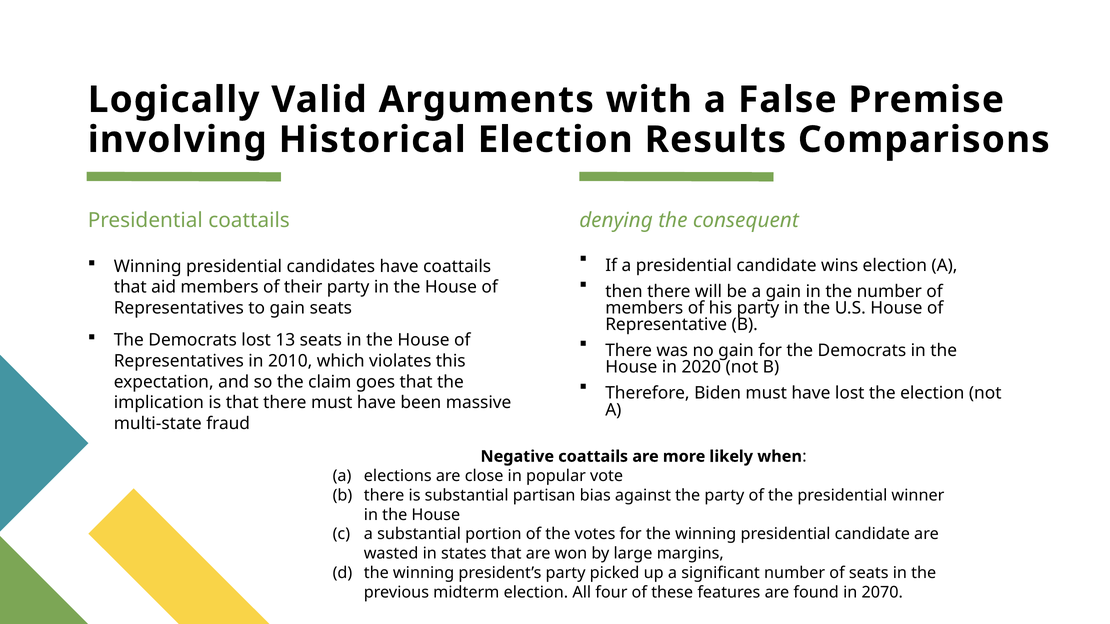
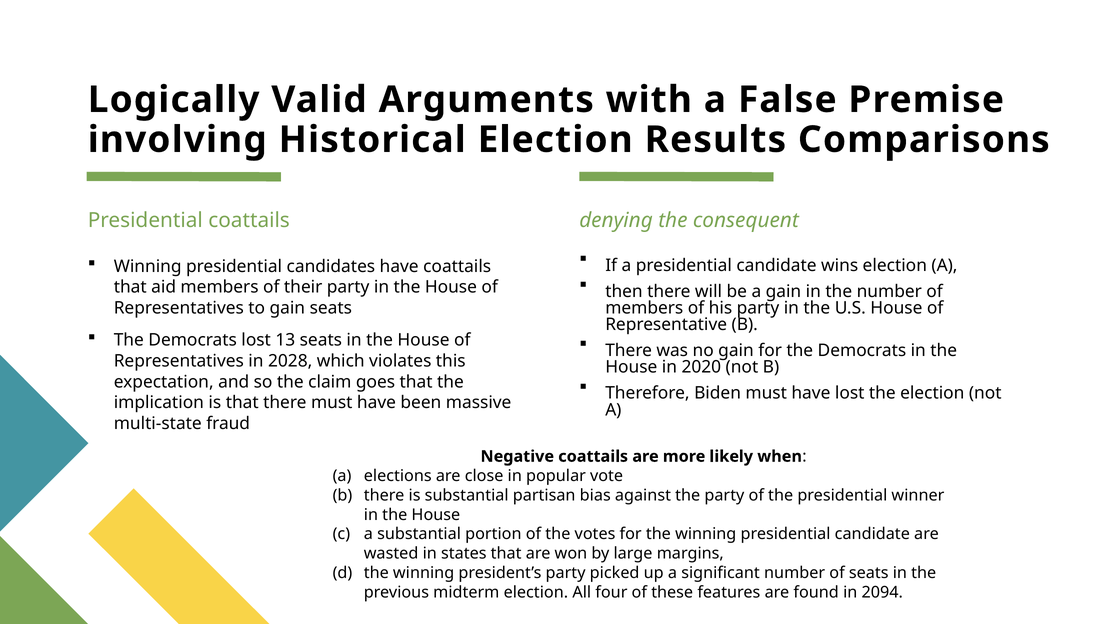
2010: 2010 -> 2028
2070: 2070 -> 2094
